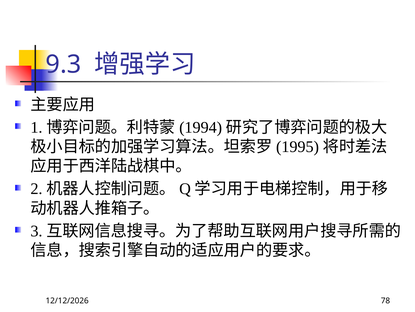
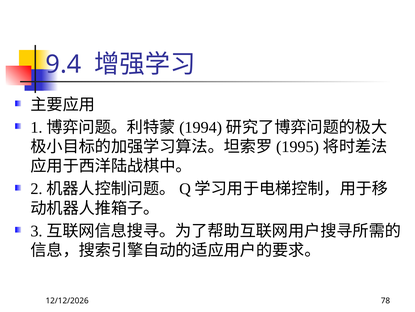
9.3: 9.3 -> 9.4
